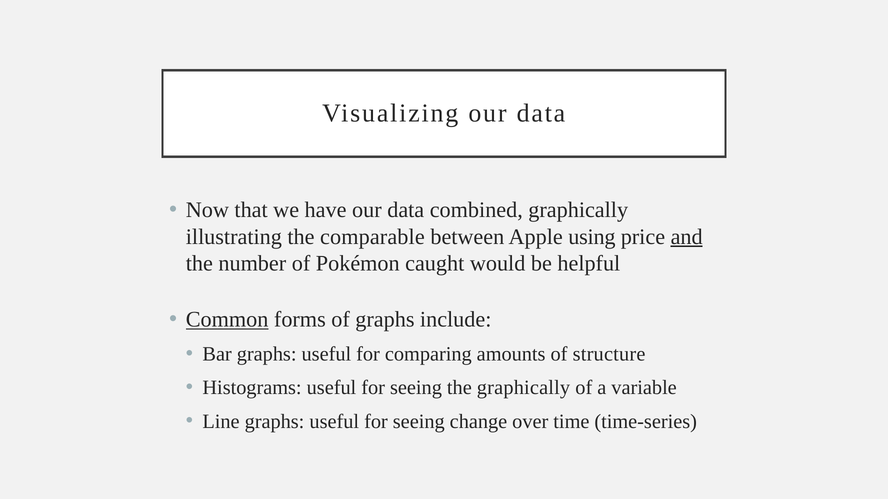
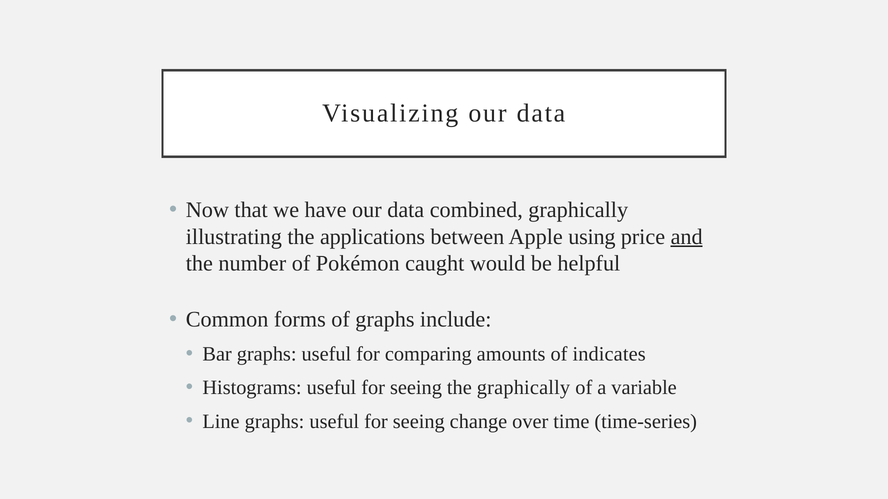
comparable: comparable -> applications
Common underline: present -> none
structure: structure -> indicates
